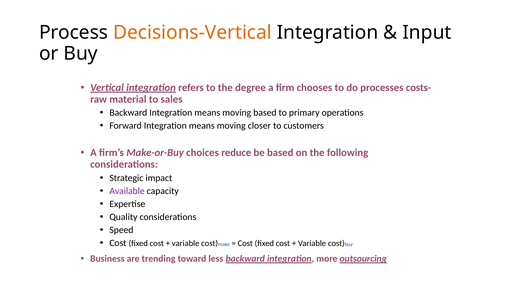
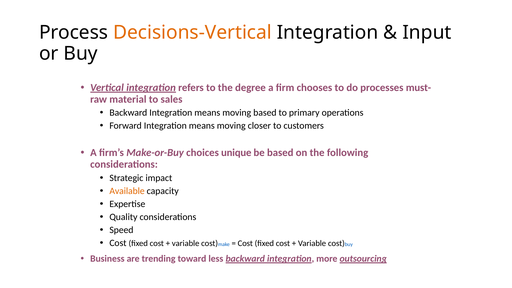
costs-: costs- -> must-
reduce: reduce -> unique
Available colour: purple -> orange
